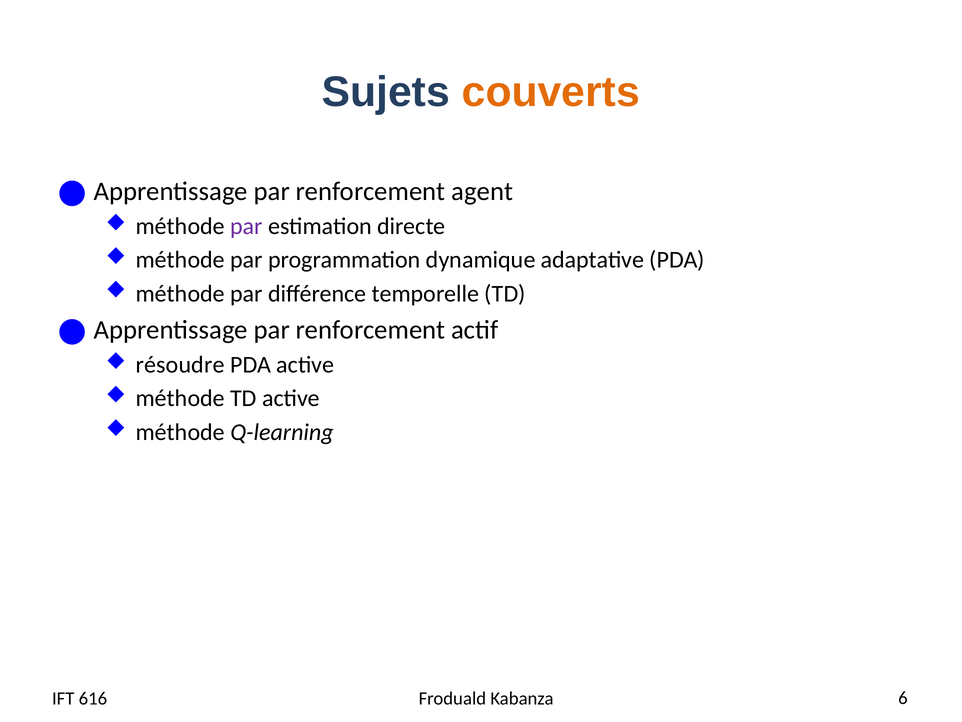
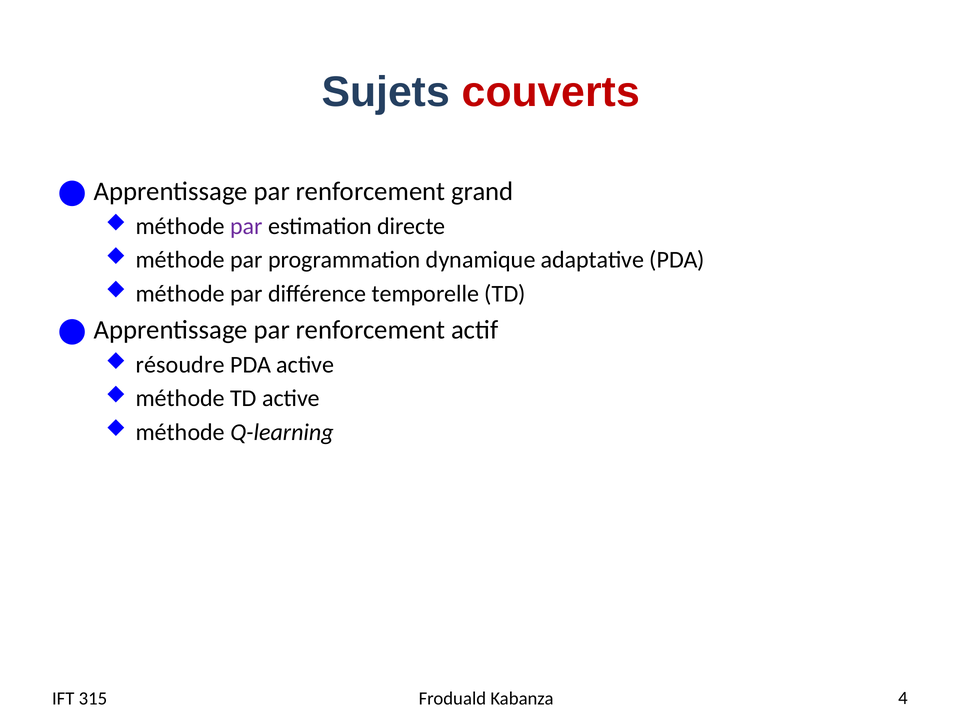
couverts colour: orange -> red
agent: agent -> grand
616: 616 -> 315
6: 6 -> 4
